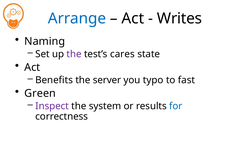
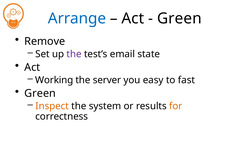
Writes at (180, 18): Writes -> Green
Naming: Naming -> Remove
cares: cares -> email
Benefits: Benefits -> Working
typo: typo -> easy
Inspect colour: purple -> orange
for colour: blue -> orange
